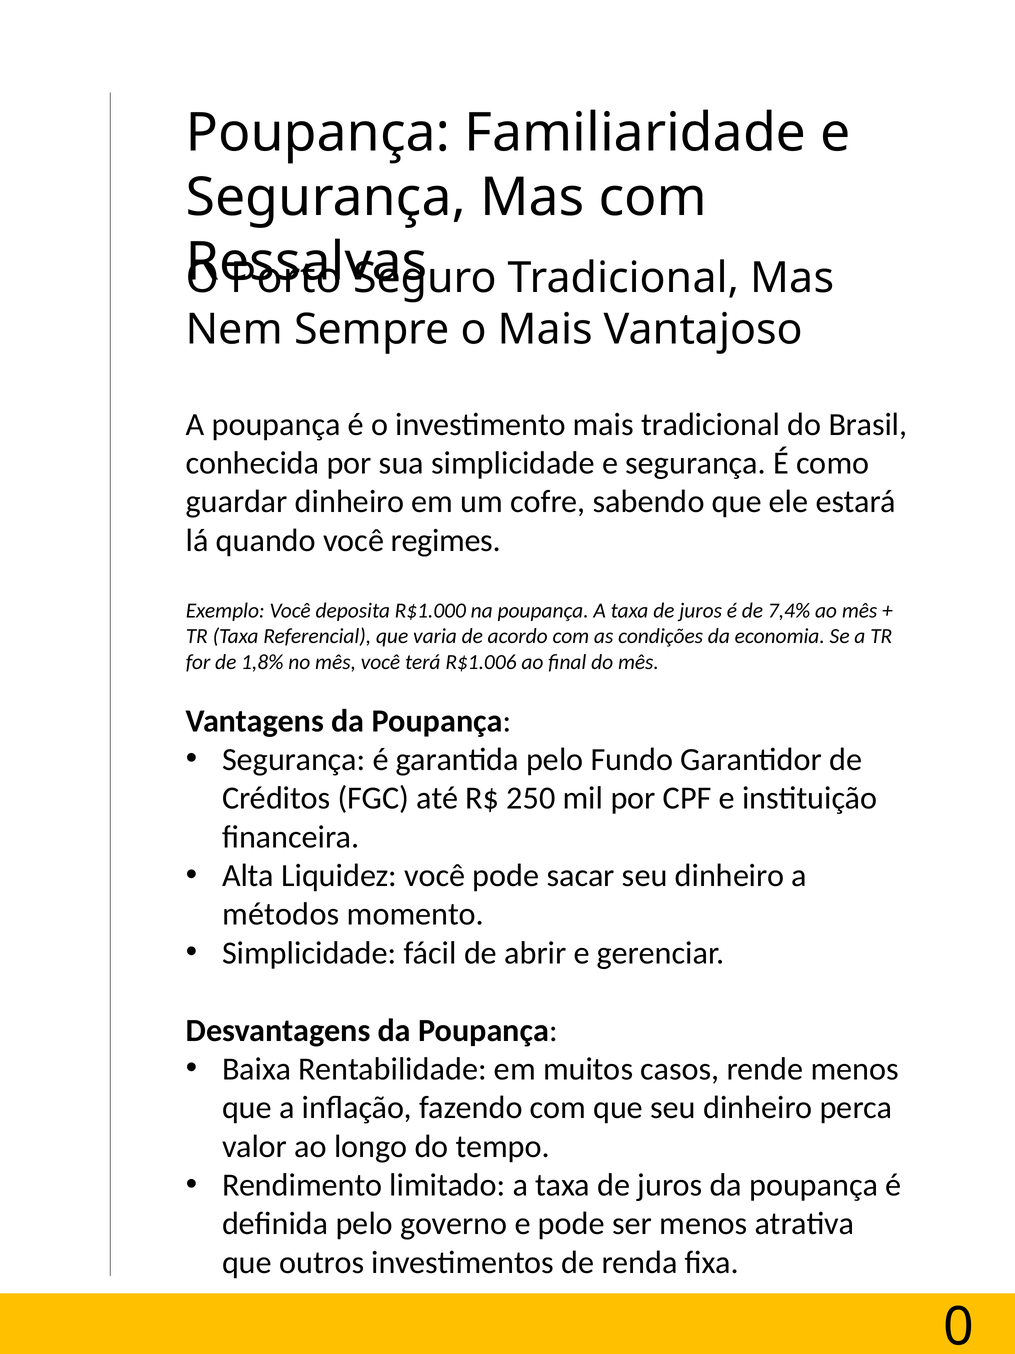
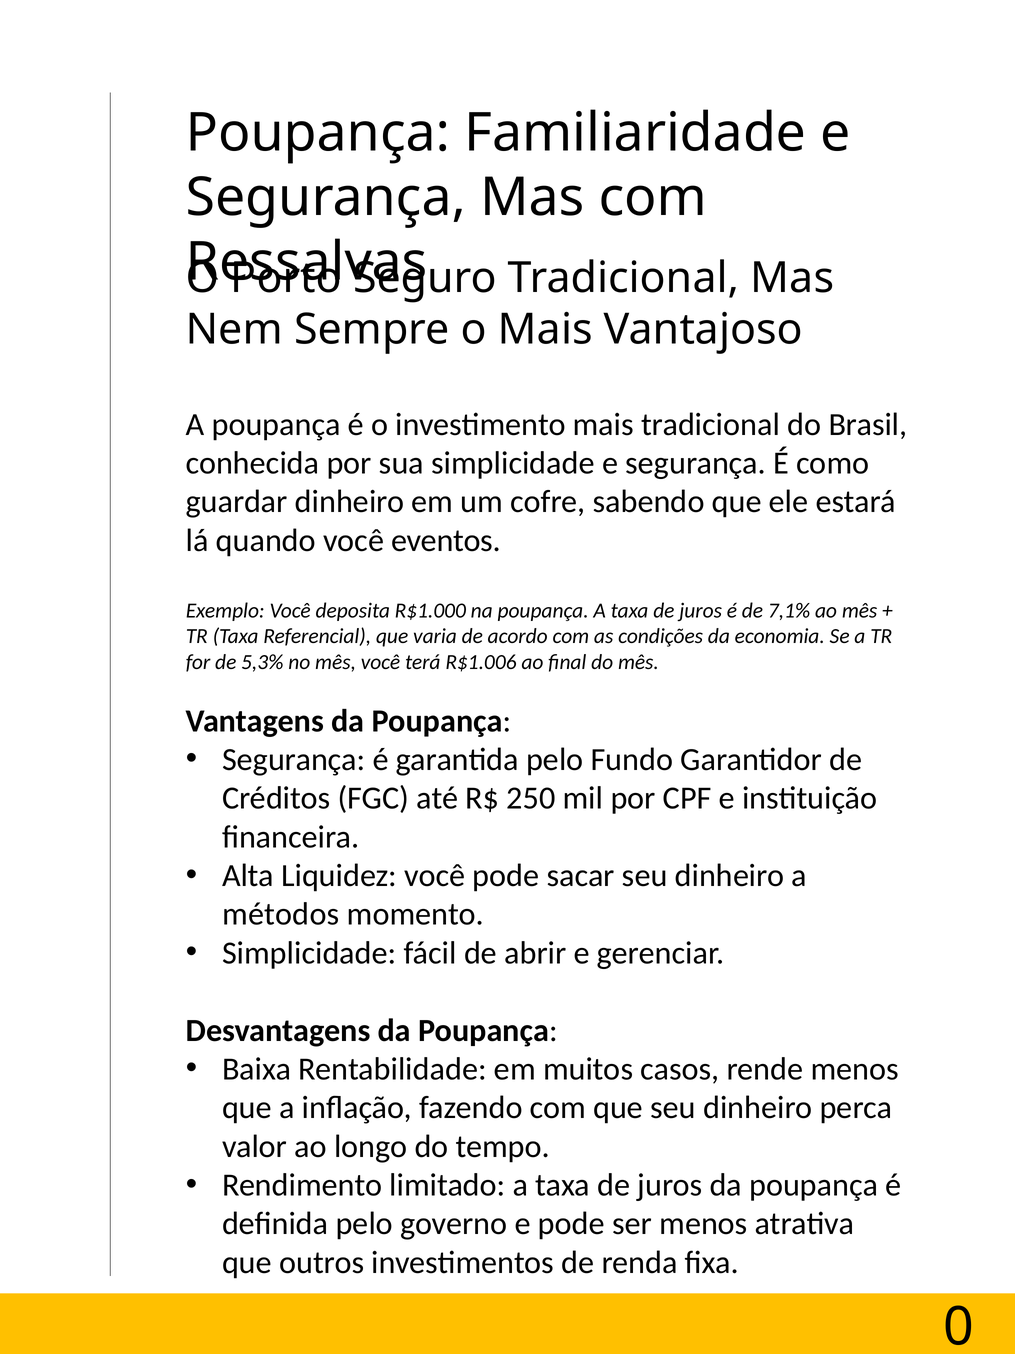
regimes: regimes -> eventos
7,4%: 7,4% -> 7,1%
1,8%: 1,8% -> 5,3%
